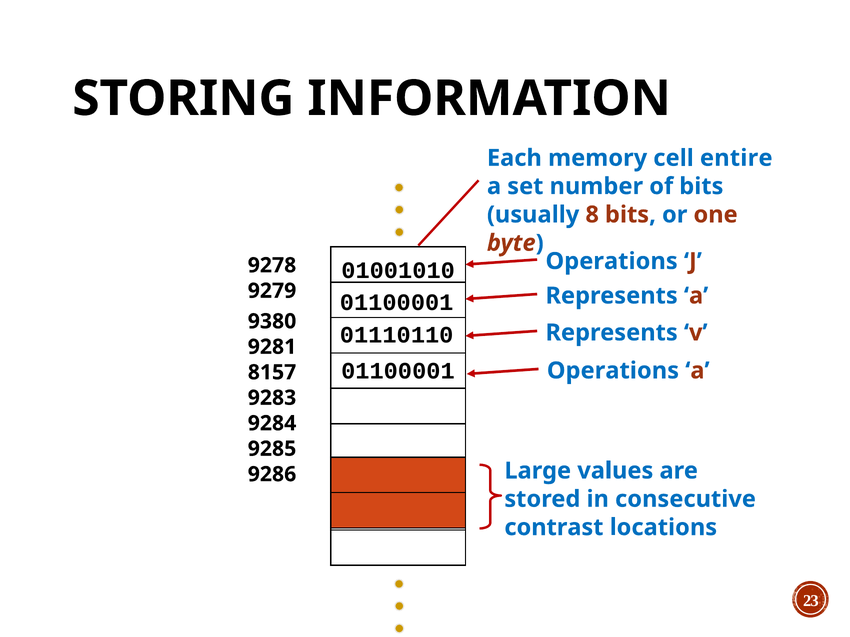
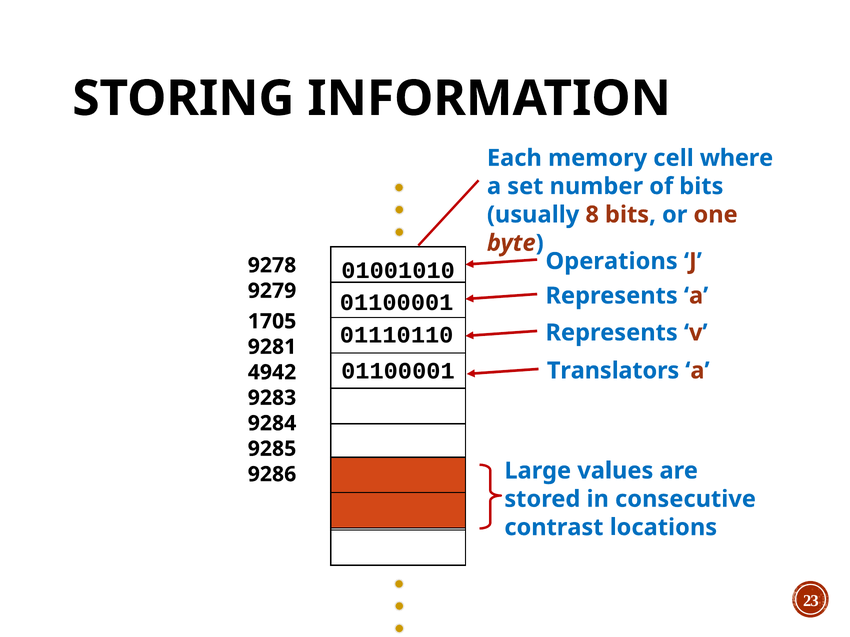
entire: entire -> where
9380: 9380 -> 1705
Operations at (613, 371): Operations -> Translators
8157: 8157 -> 4942
